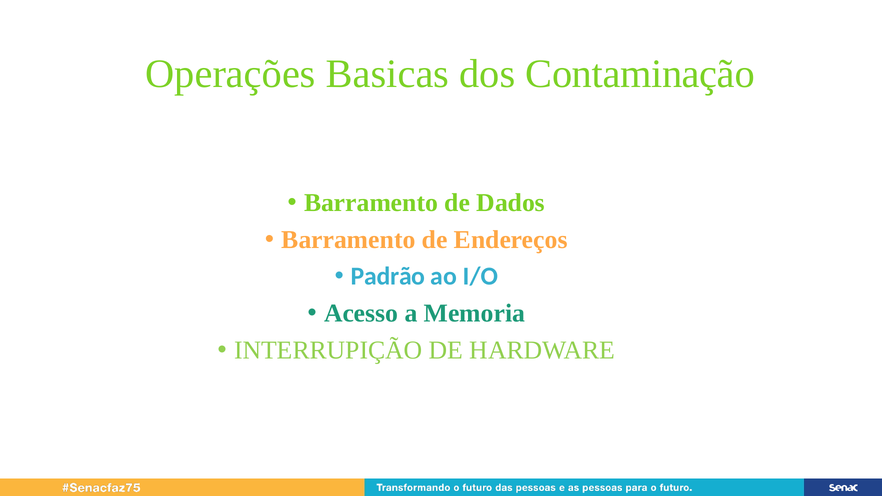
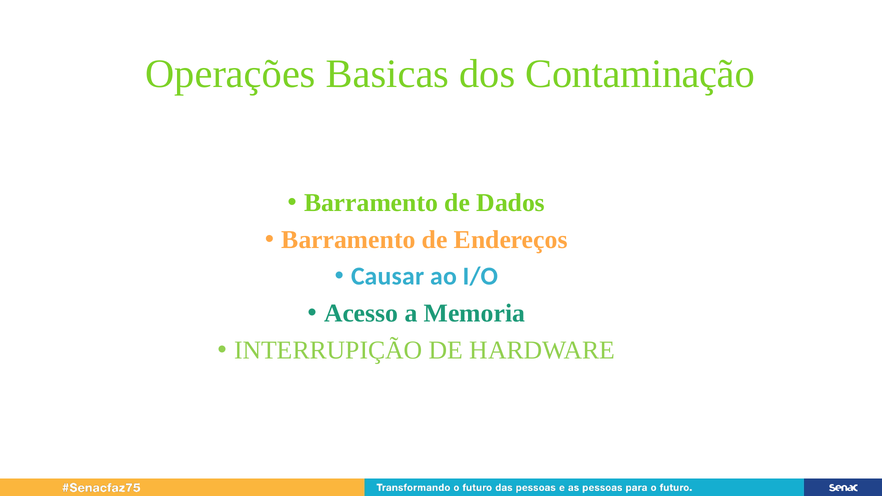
Padrão: Padrão -> Causar
